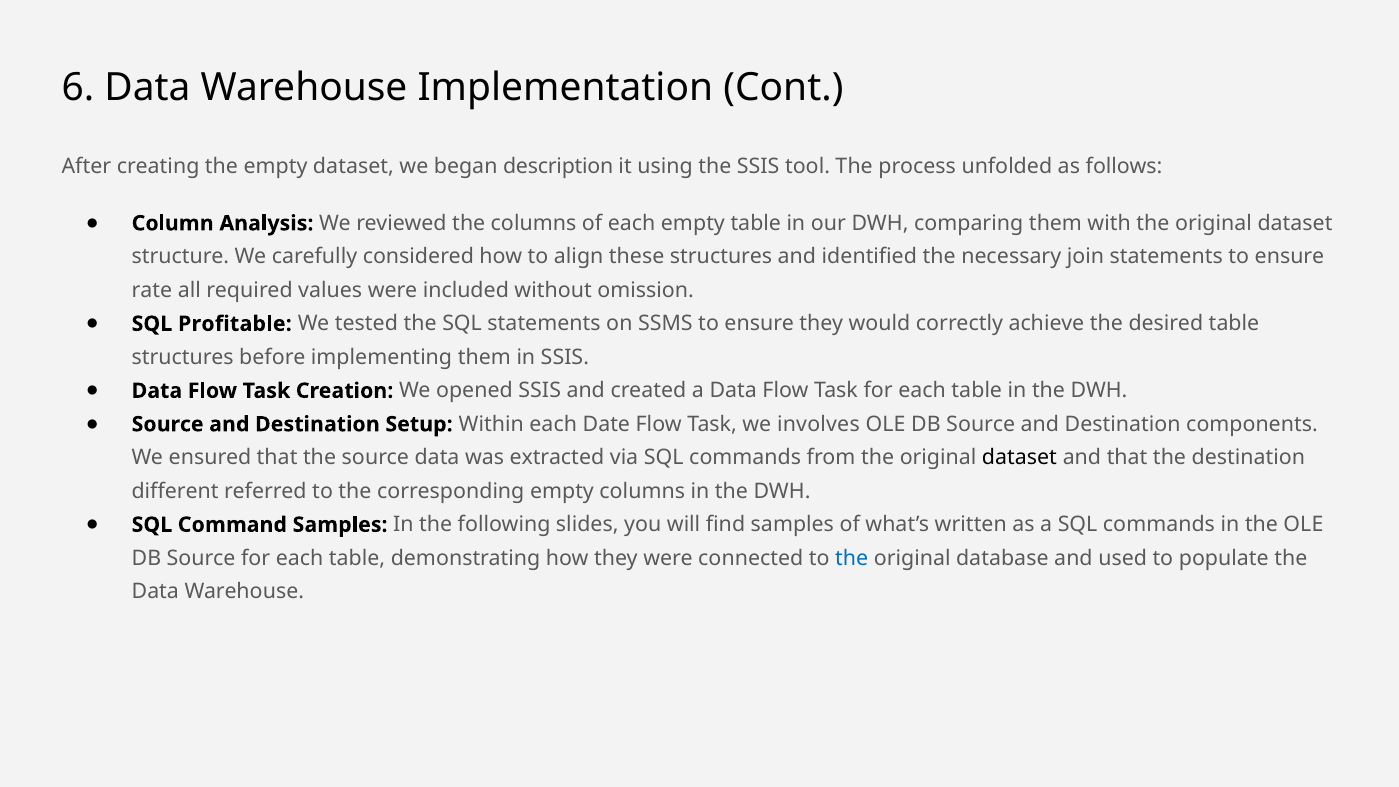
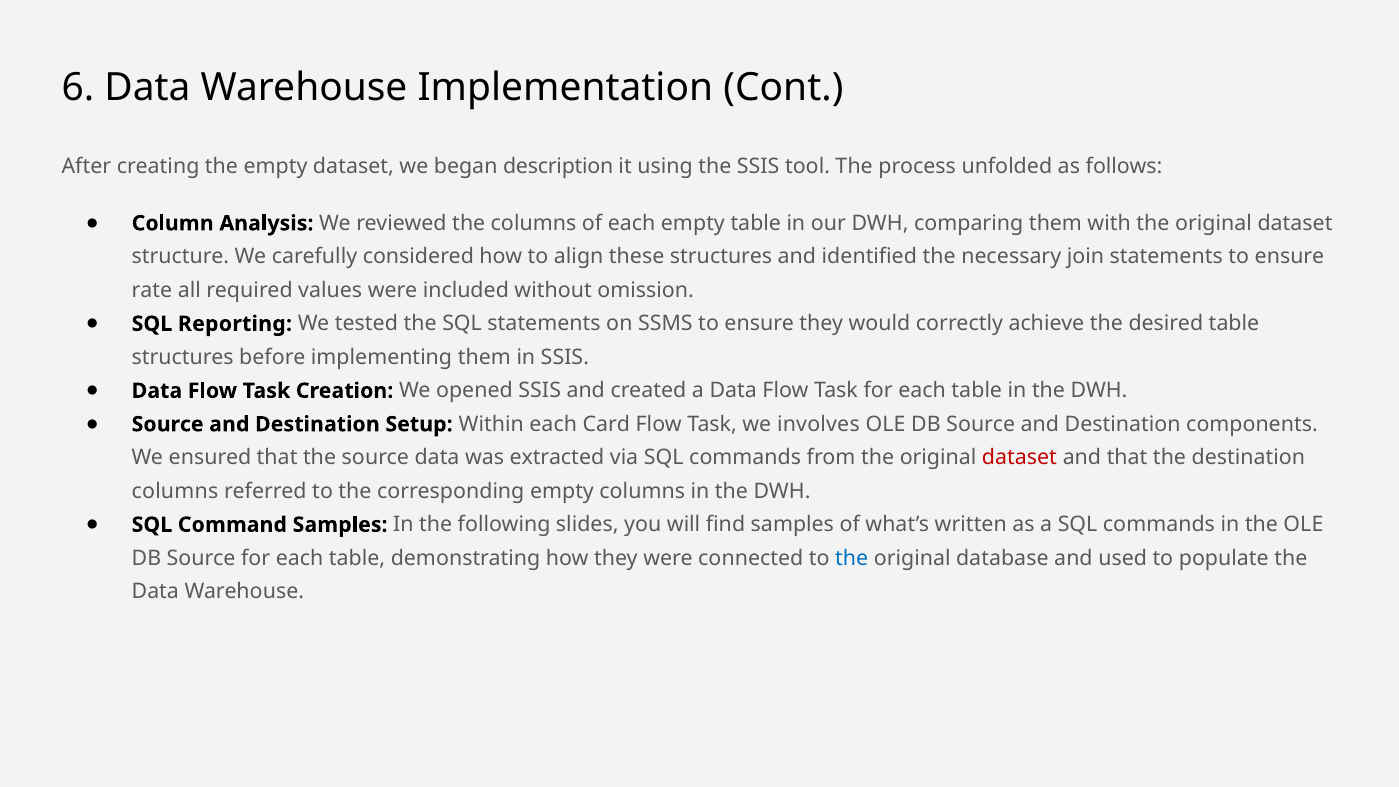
Profitable: Profitable -> Reporting
Date: Date -> Card
dataset at (1019, 458) colour: black -> red
different at (175, 491): different -> columns
